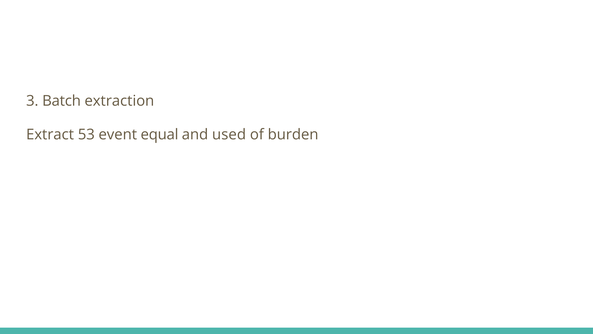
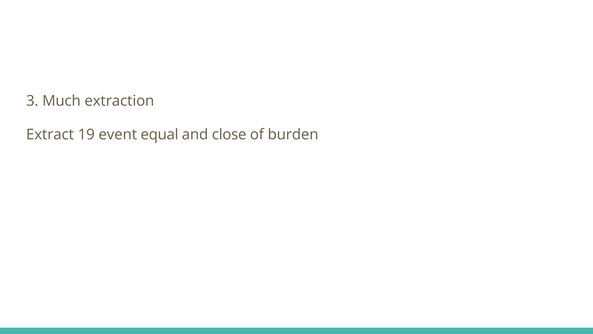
Batch: Batch -> Much
53: 53 -> 19
used: used -> close
